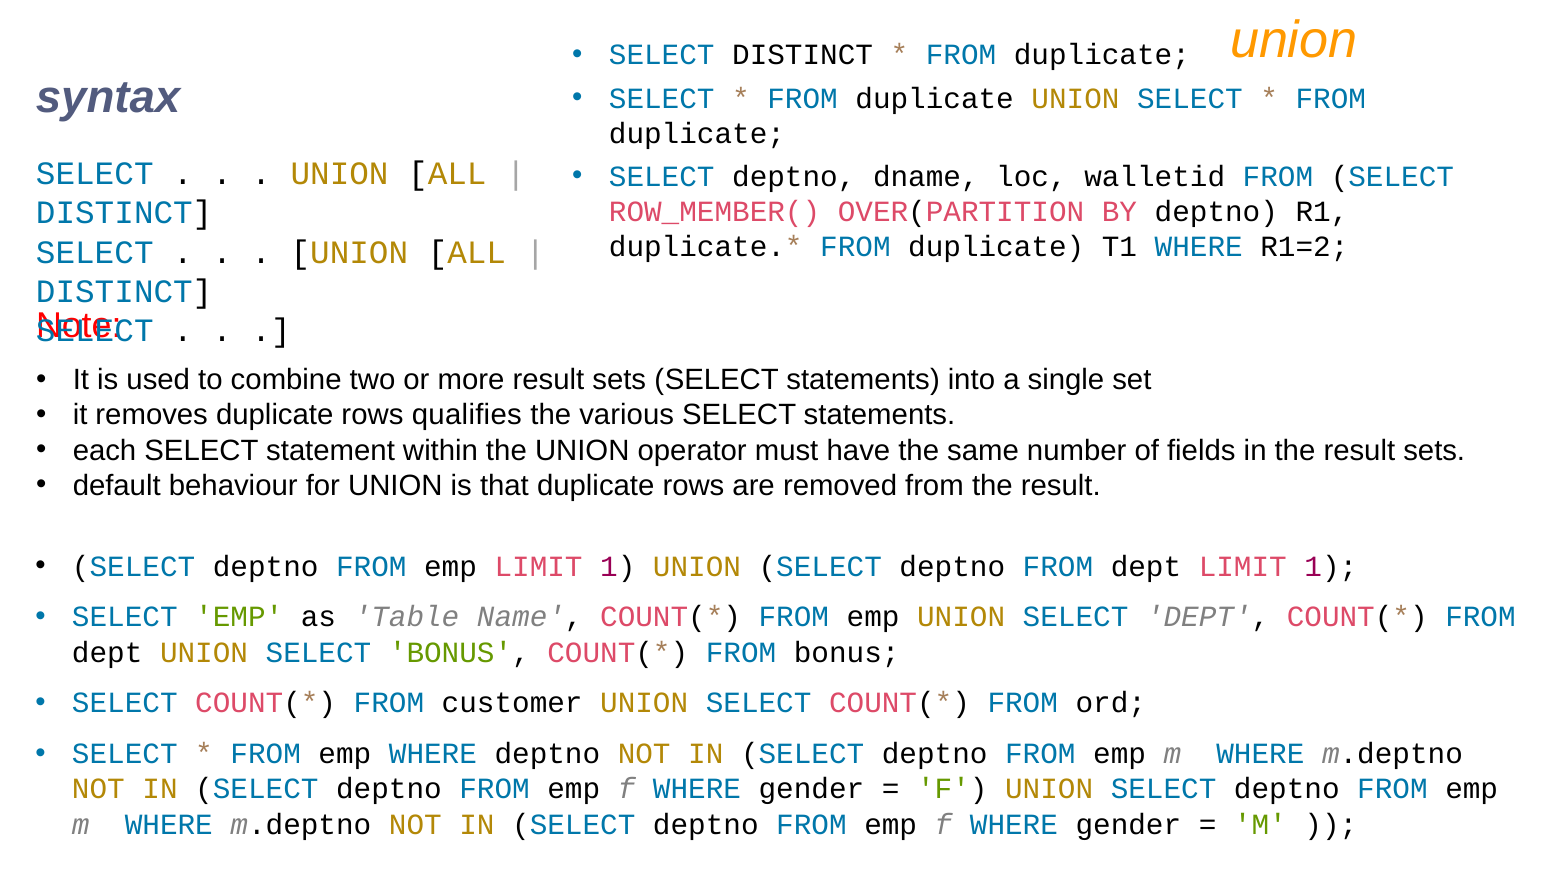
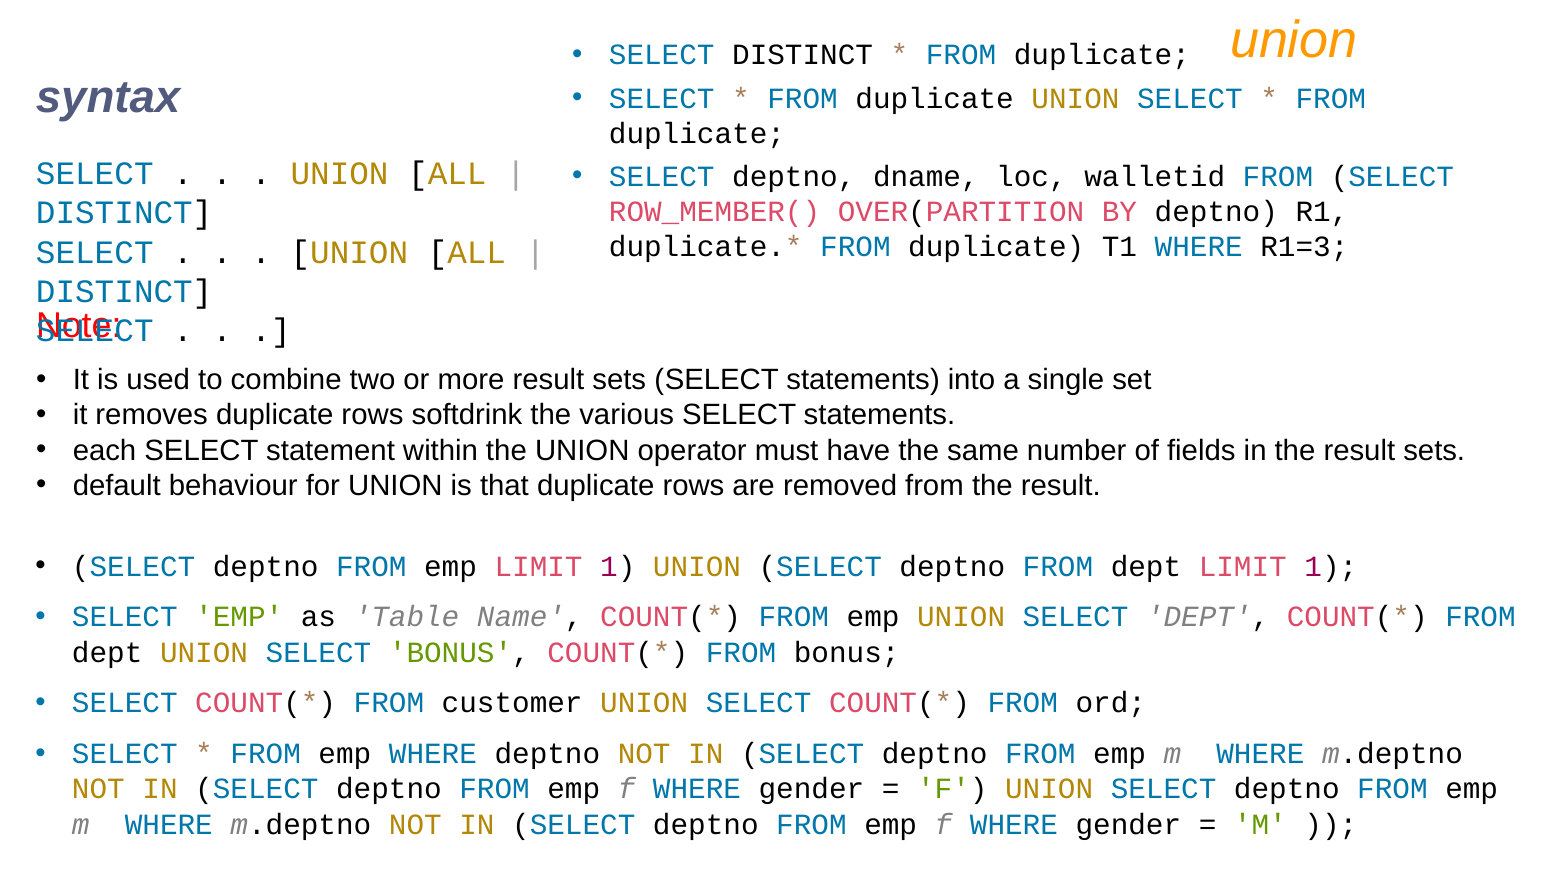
R1=2: R1=2 -> R1=3
qualifies: qualifies -> softdrink
